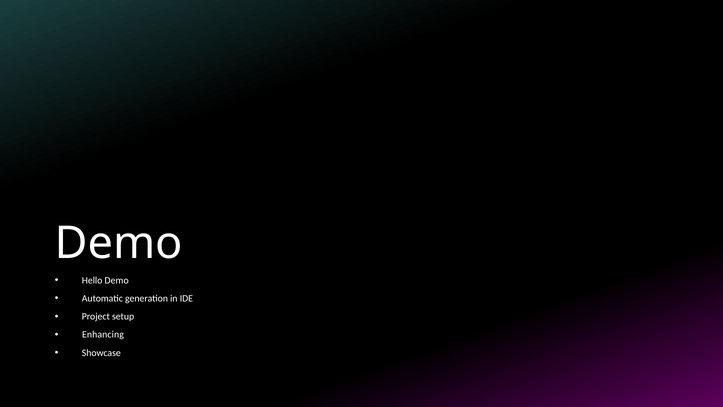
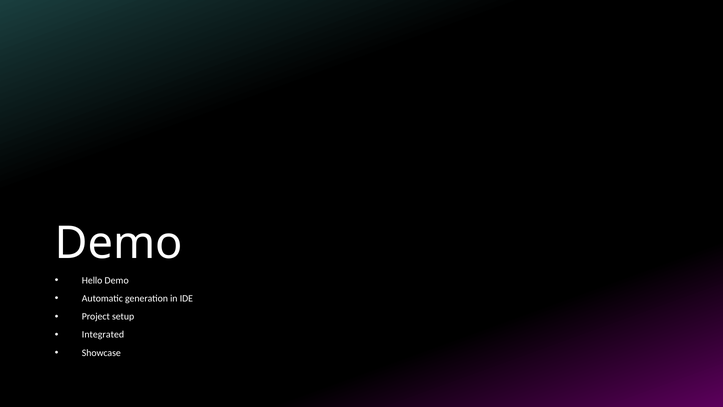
Enhancing: Enhancing -> Integrated
